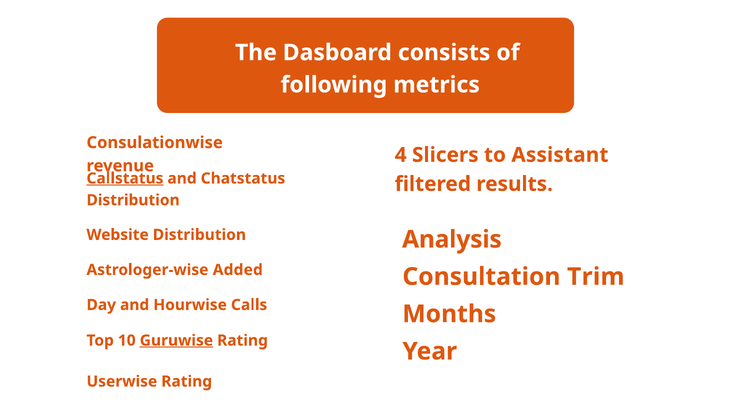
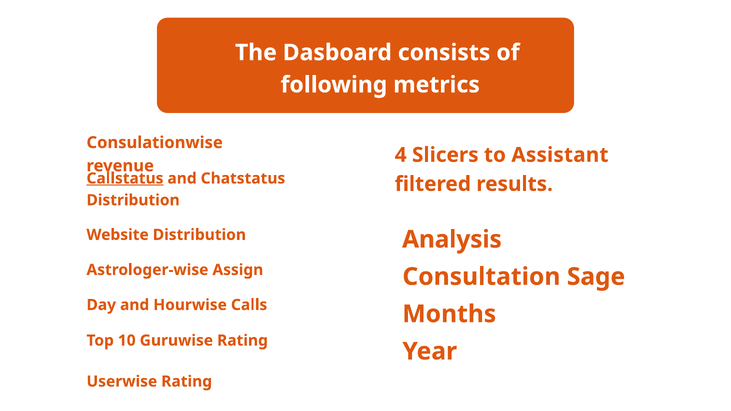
Added: Added -> Assign
Trim: Trim -> Sage
Guruwise underline: present -> none
